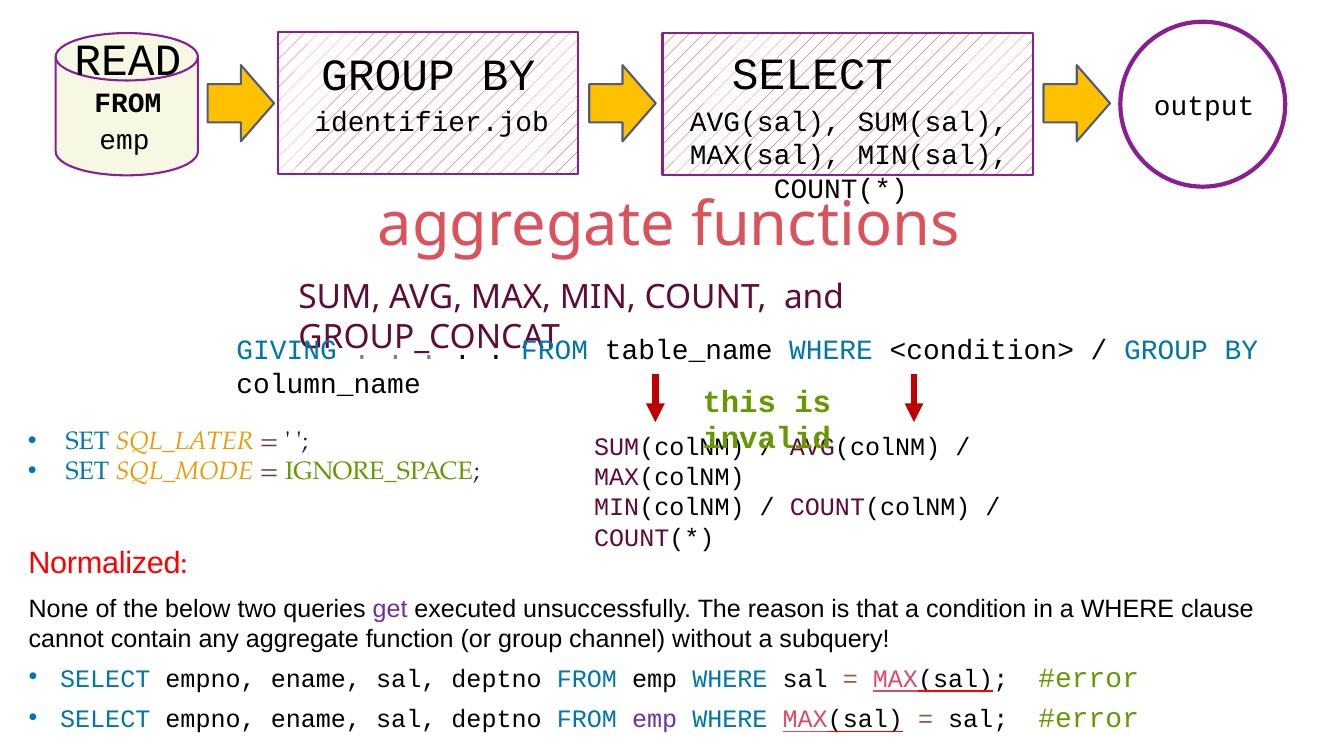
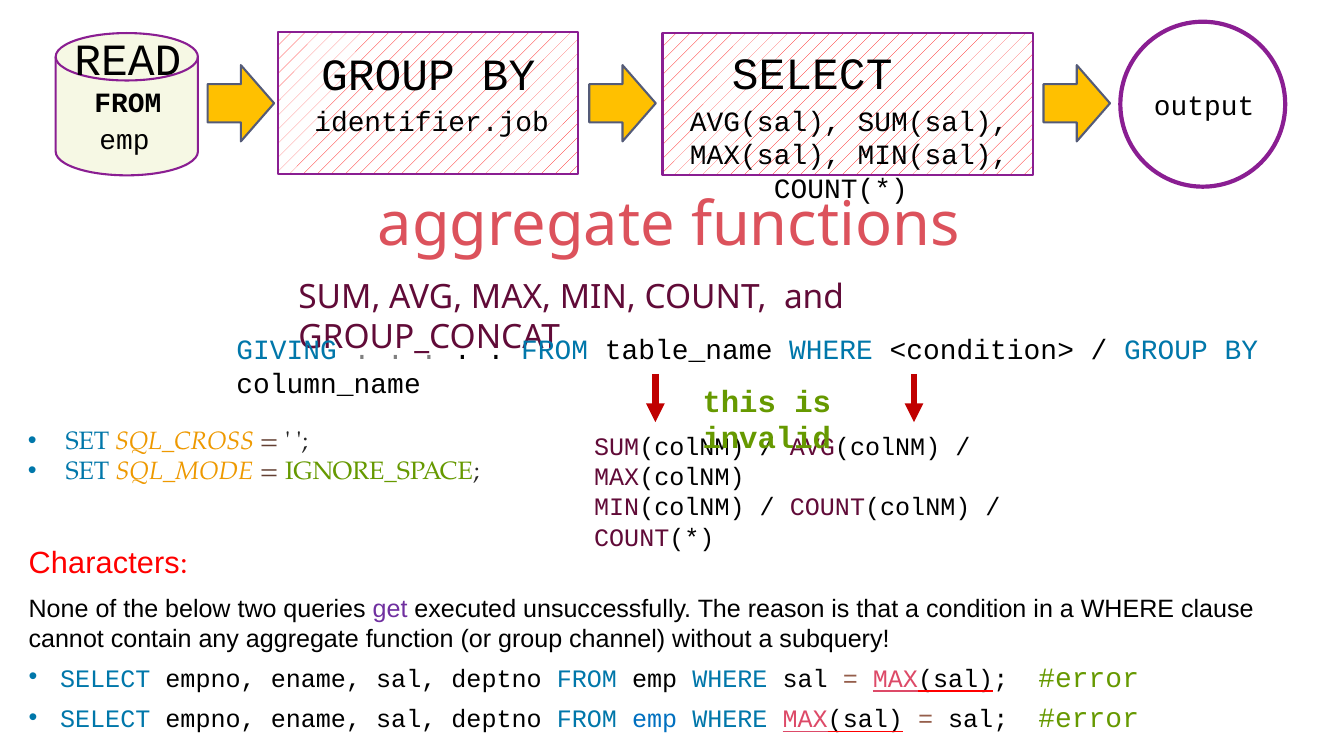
SQL_LATER: SQL_LATER -> SQL_CROSS
Normalized: Normalized -> Characters
emp at (655, 719) colour: purple -> blue
